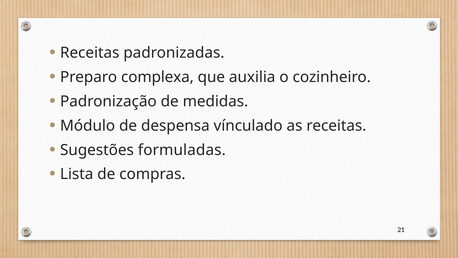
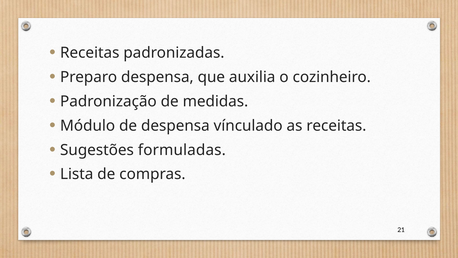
Preparo complexa: complexa -> despensa
